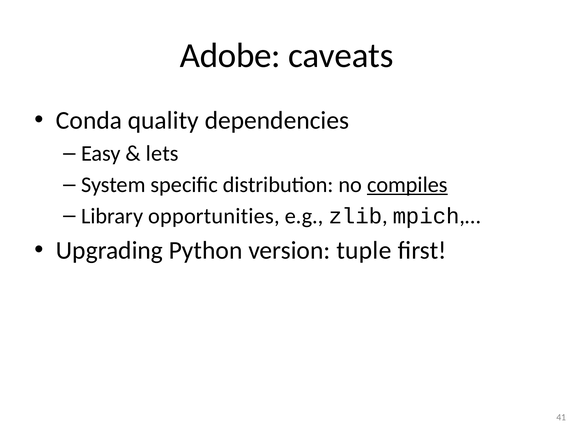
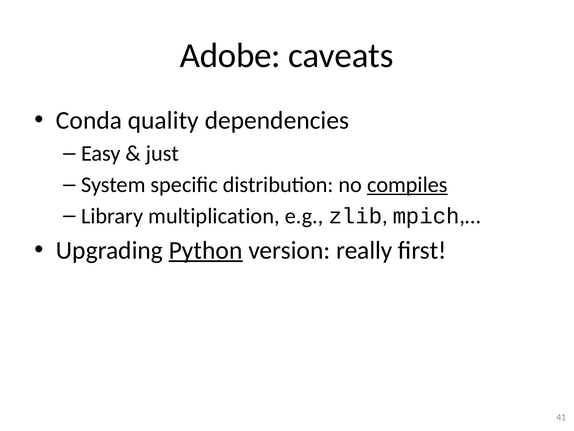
lets: lets -> just
opportunities: opportunities -> multiplication
Python underline: none -> present
tuple: tuple -> really
